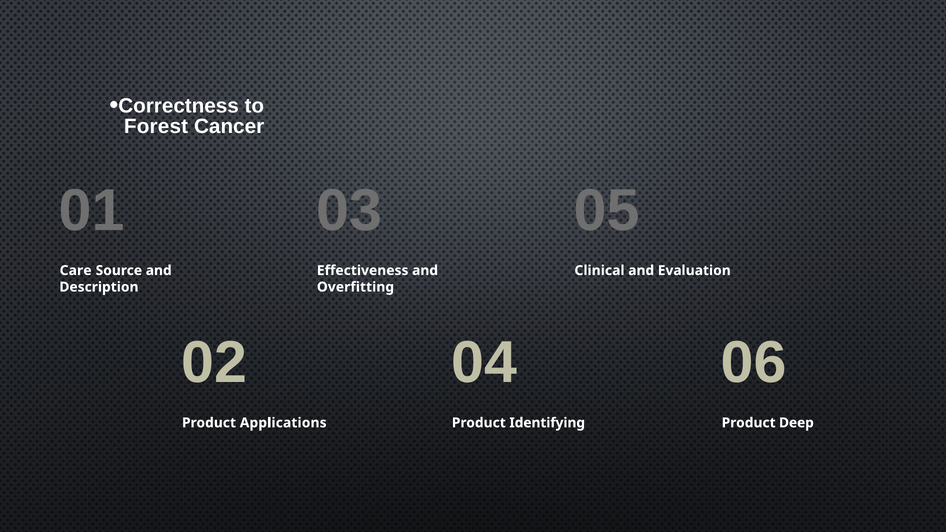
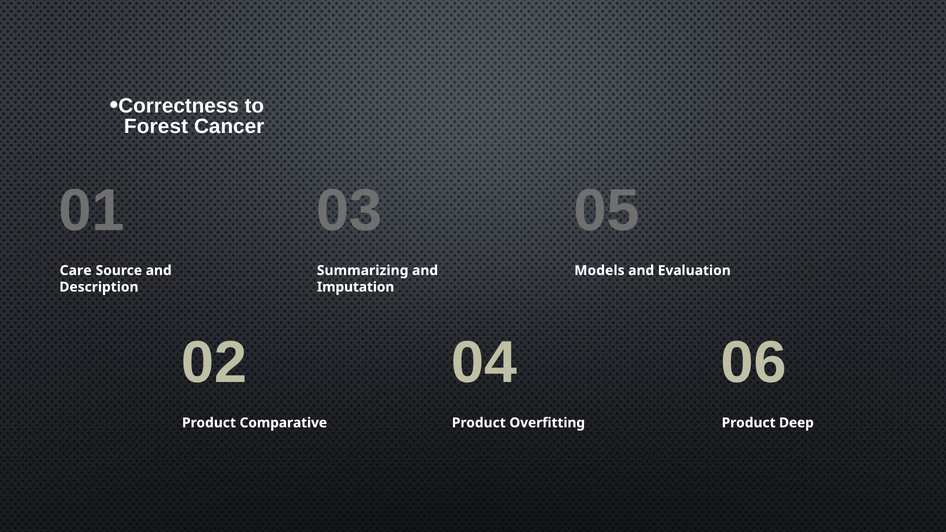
Effectiveness: Effectiveness -> Summarizing
Clinical: Clinical -> Models
Overfitting: Overfitting -> Imputation
Applications: Applications -> Comparative
Identifying: Identifying -> Overfitting
